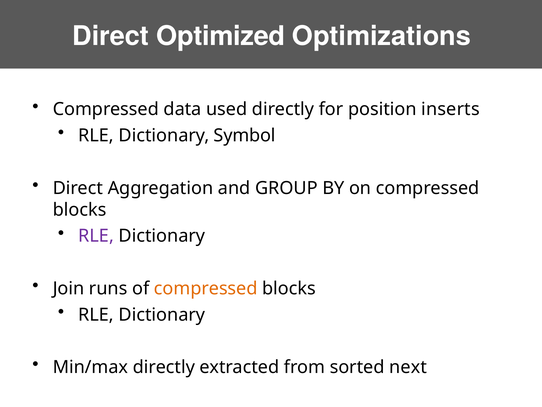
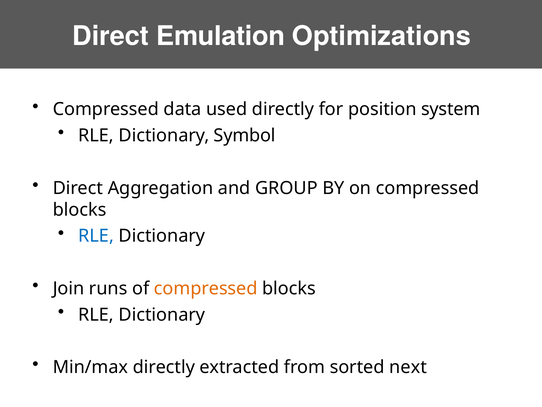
Optimized: Optimized -> Emulation
inserts: inserts -> system
RLE at (96, 236) colour: purple -> blue
